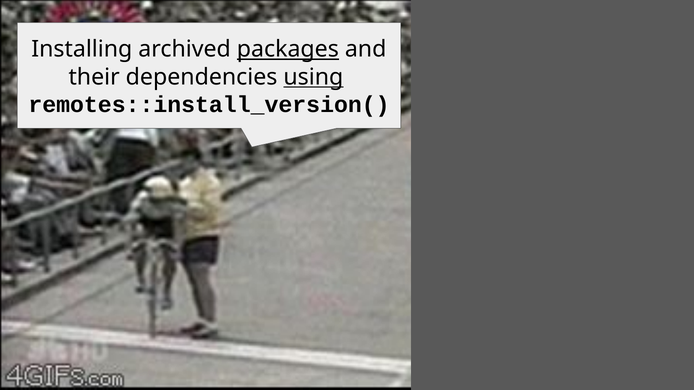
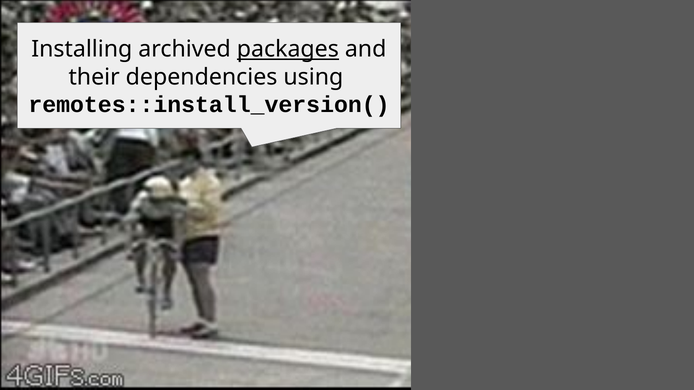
using underline: present -> none
